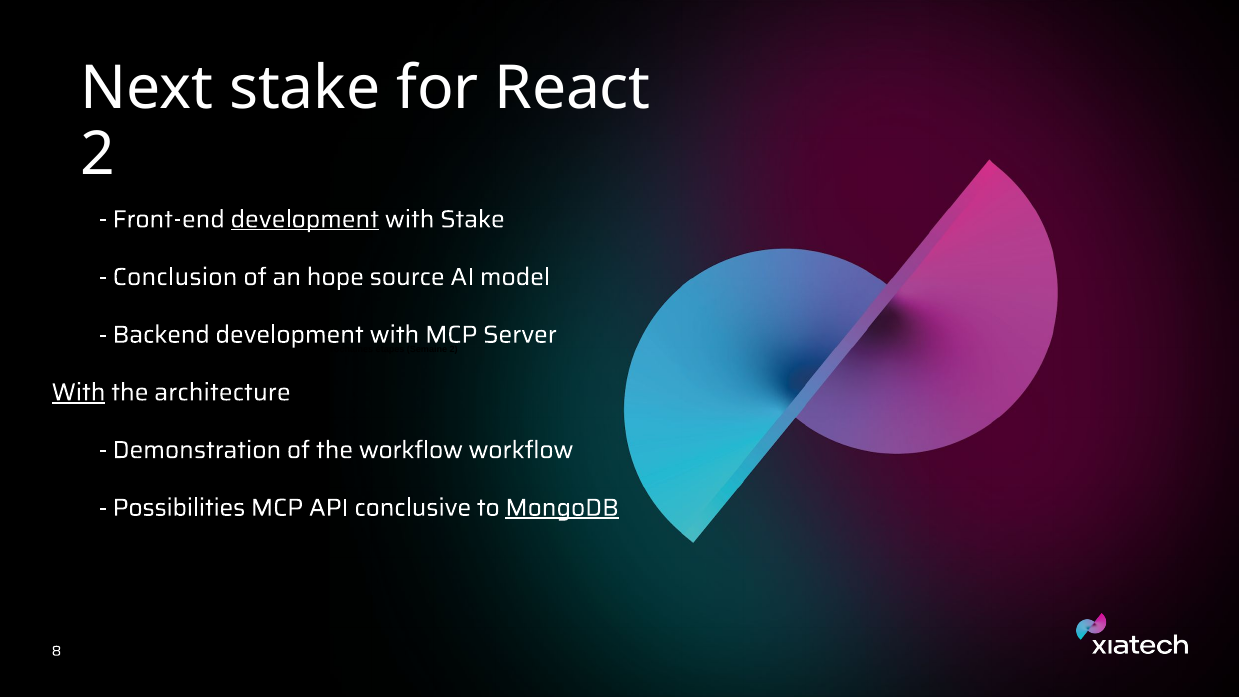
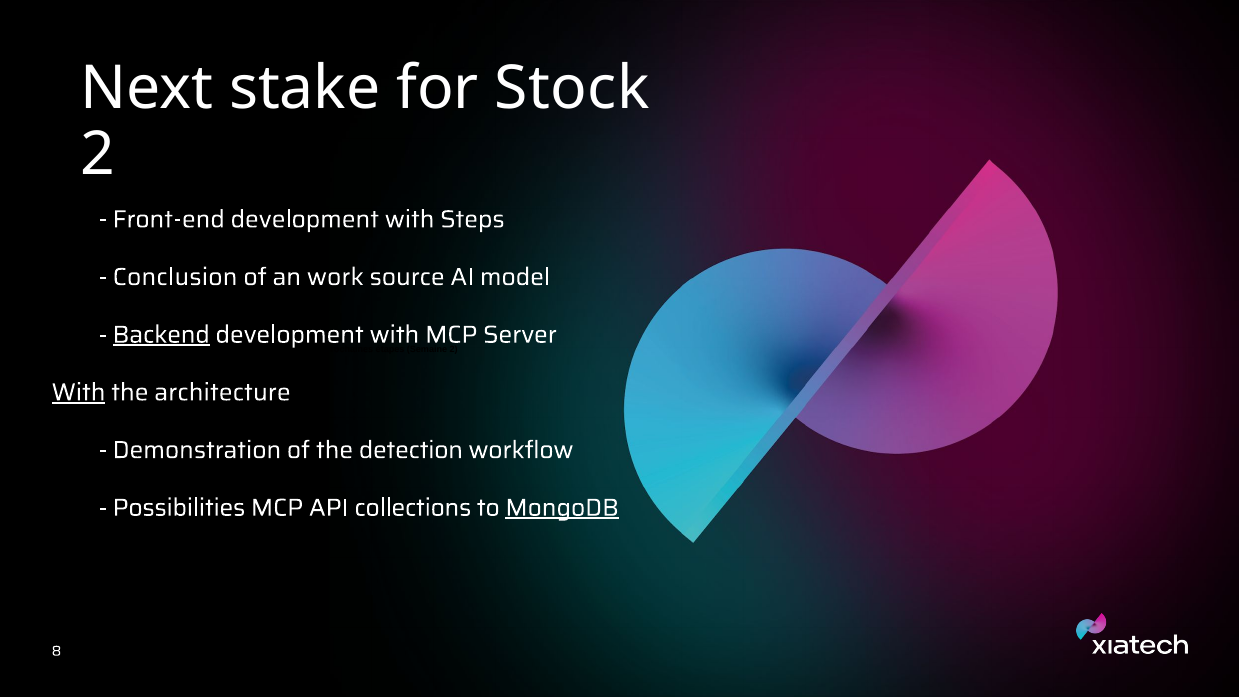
React: React -> Stock
development at (305, 219) underline: present -> none
with Stake: Stake -> Steps
hope: hope -> work
Backend underline: none -> present
the workflow: workflow -> detection
conclusive: conclusive -> collections
